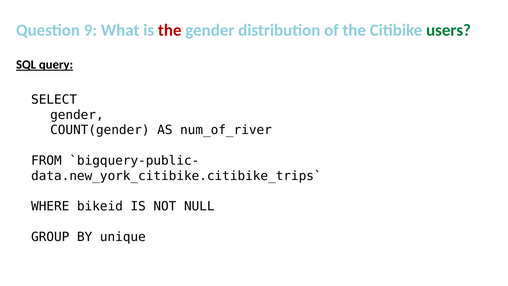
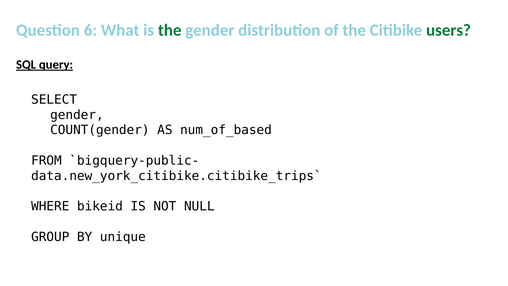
9: 9 -> 6
the at (170, 30) colour: red -> green
num_of_river: num_of_river -> num_of_based
